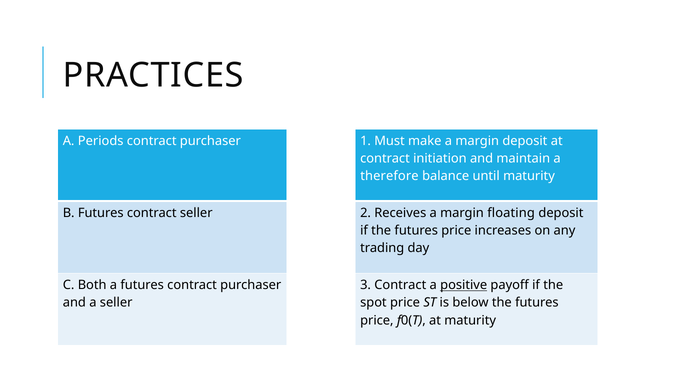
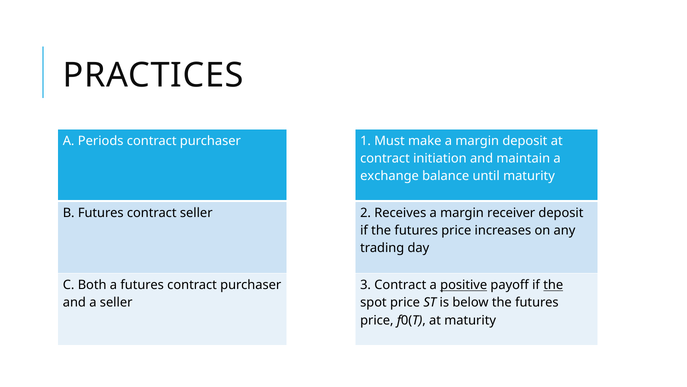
therefore: therefore -> exchange
floating: floating -> receiver
the at (553, 285) underline: none -> present
